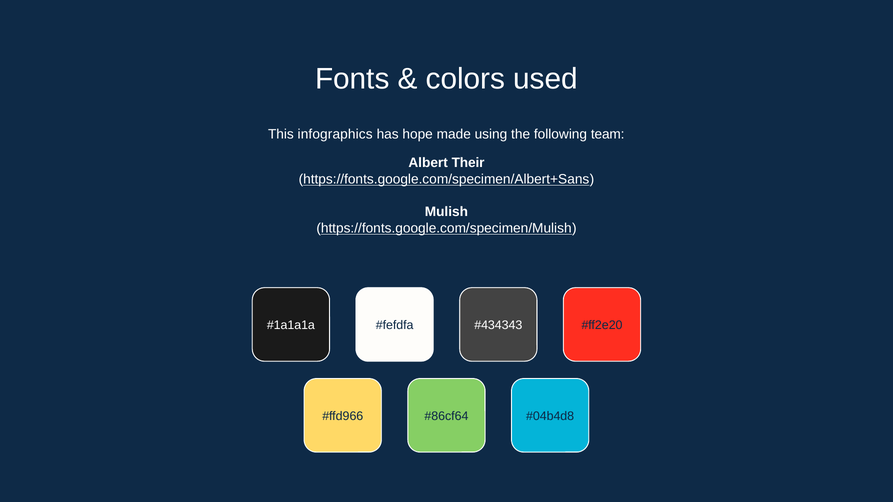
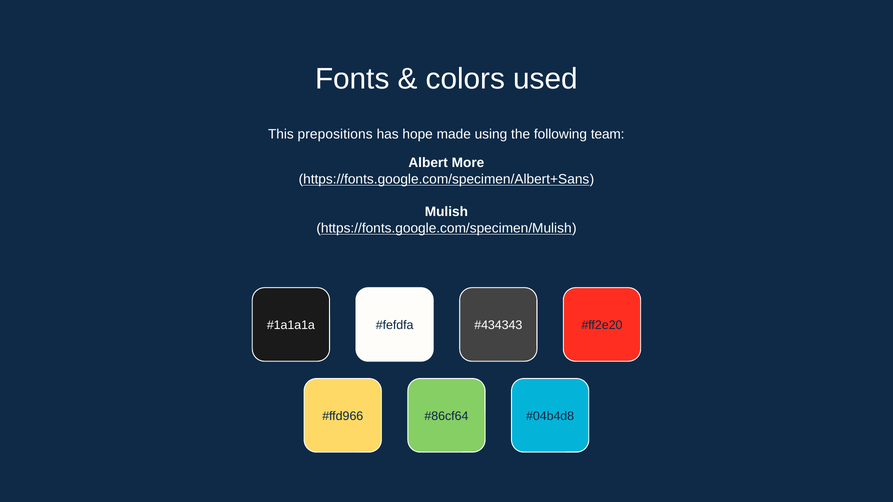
infographics: infographics -> prepositions
Their: Their -> More
